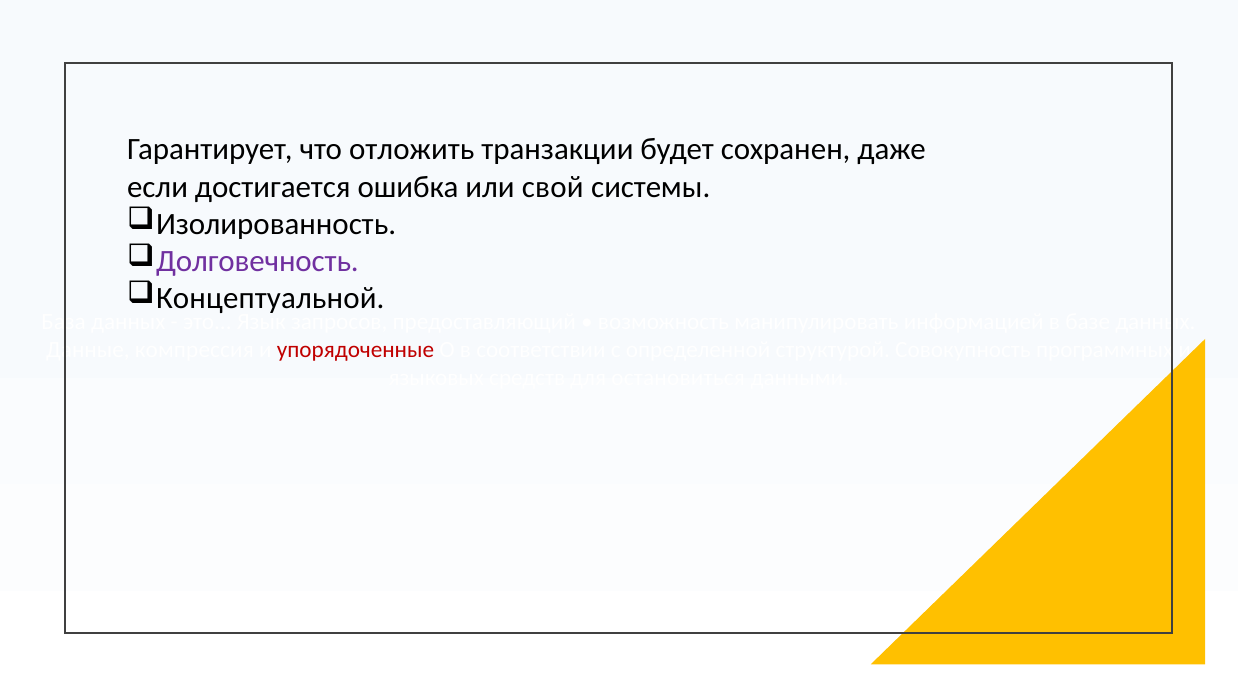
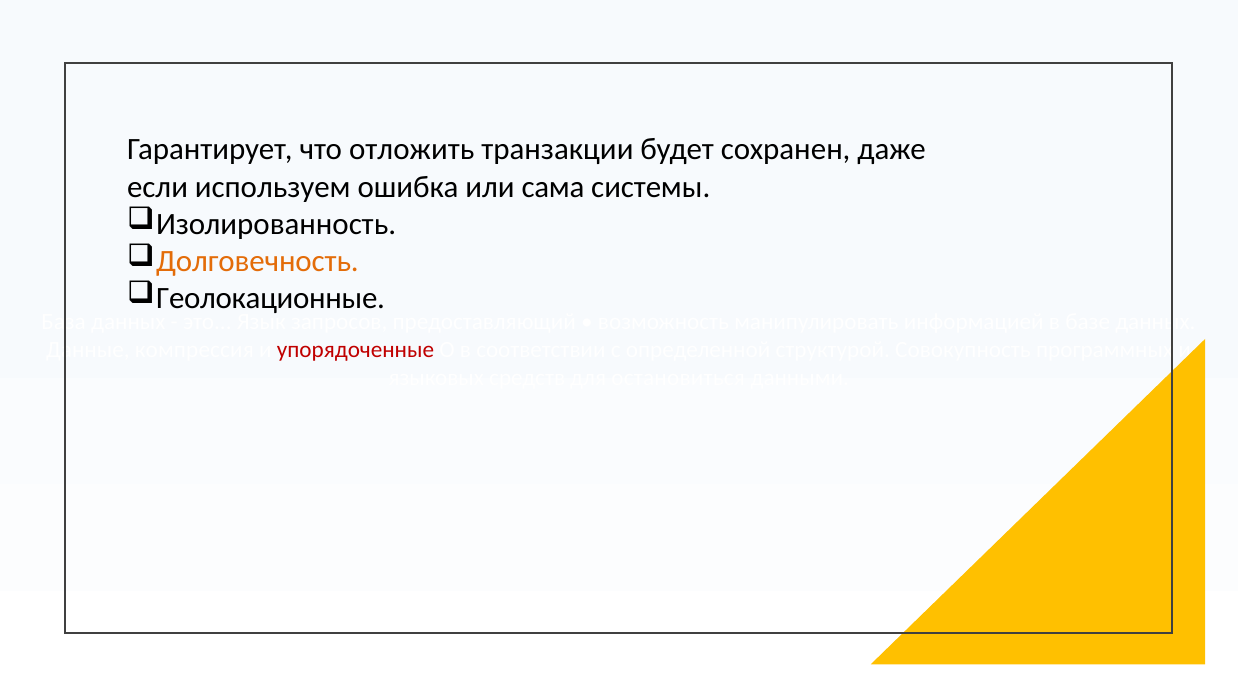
достигается: достигается -> используем
свой: свой -> сама
Долговечность colour: purple -> orange
Концептуальной: Концептуальной -> Геолокационные
